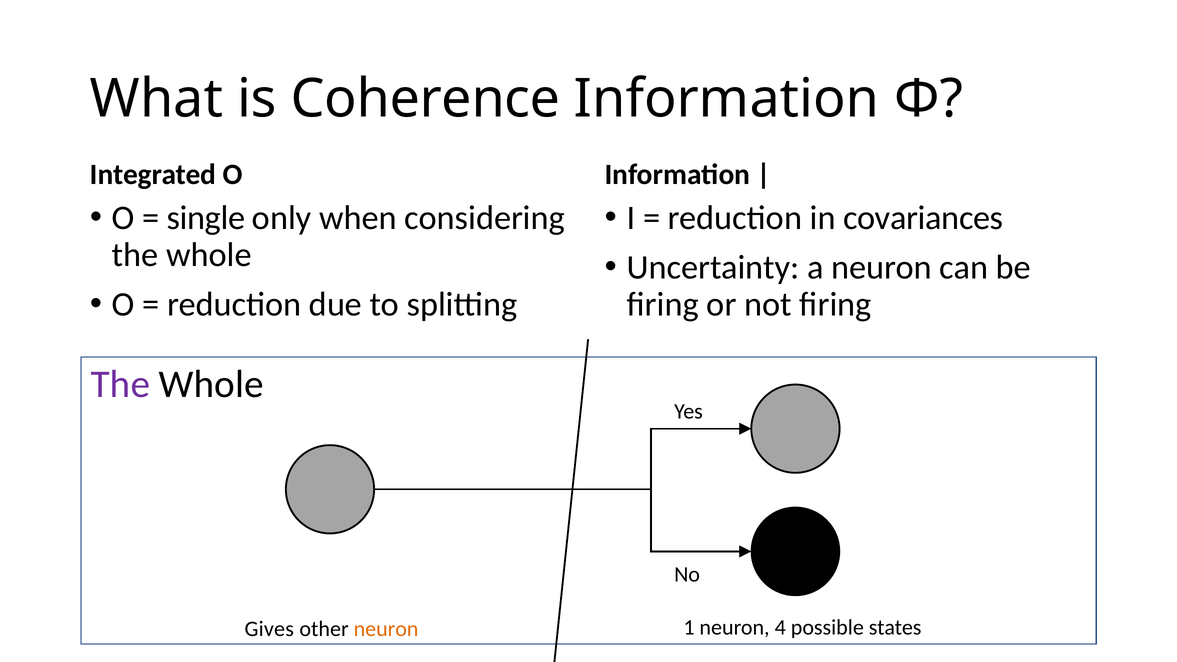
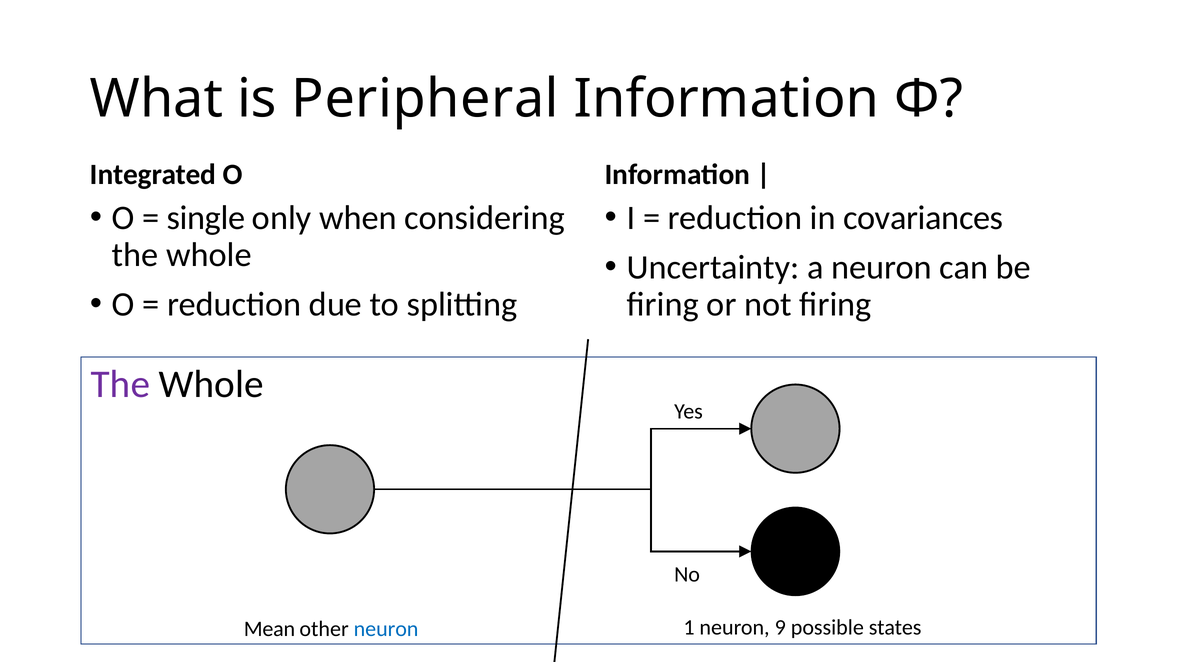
Coherence: Coherence -> Peripheral
4: 4 -> 9
Gives: Gives -> Mean
neuron at (386, 629) colour: orange -> blue
